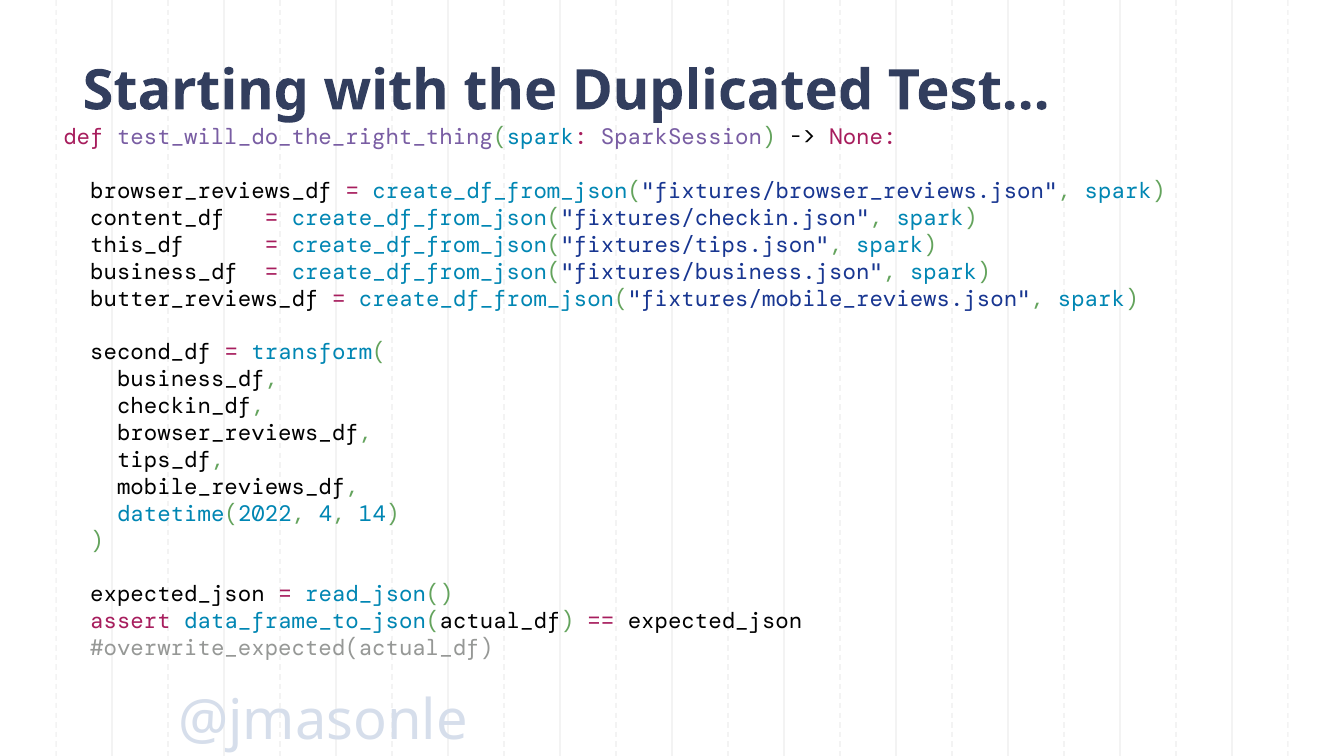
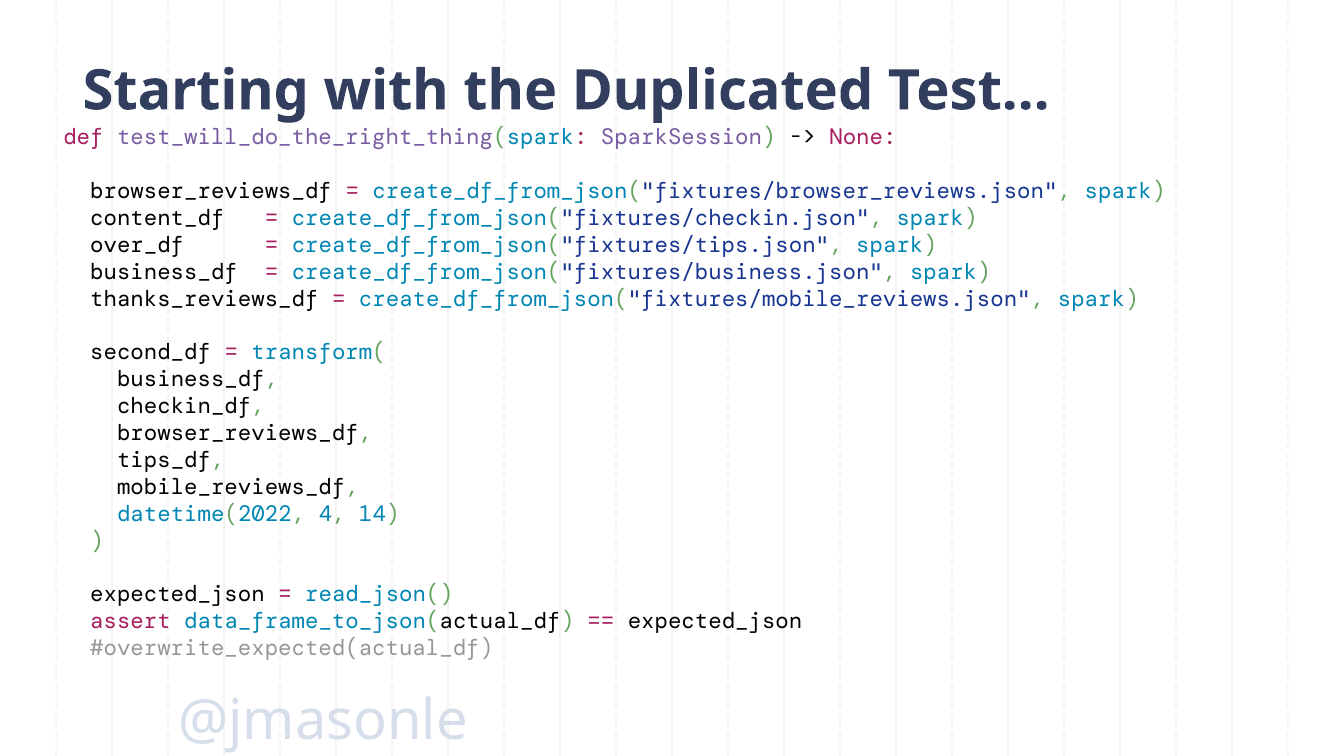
this_df: this_df -> over_df
butter_reviews_df: butter_reviews_df -> thanks_reviews_df
